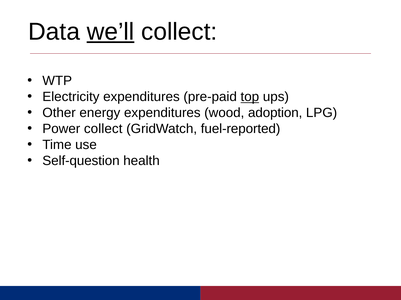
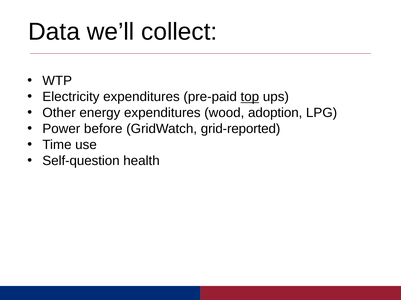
we’ll underline: present -> none
Power collect: collect -> before
fuel-reported: fuel-reported -> grid-reported
